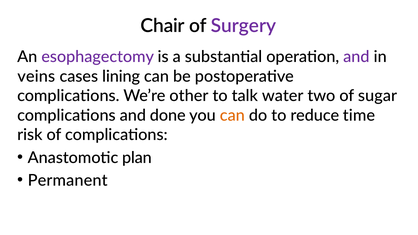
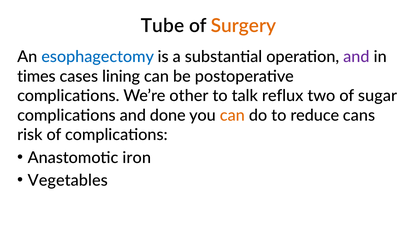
Chair: Chair -> Tube
Surgery colour: purple -> orange
esophagectomy colour: purple -> blue
veins: veins -> times
water: water -> reflux
time: time -> cans
plan: plan -> iron
Permanent: Permanent -> Vegetables
